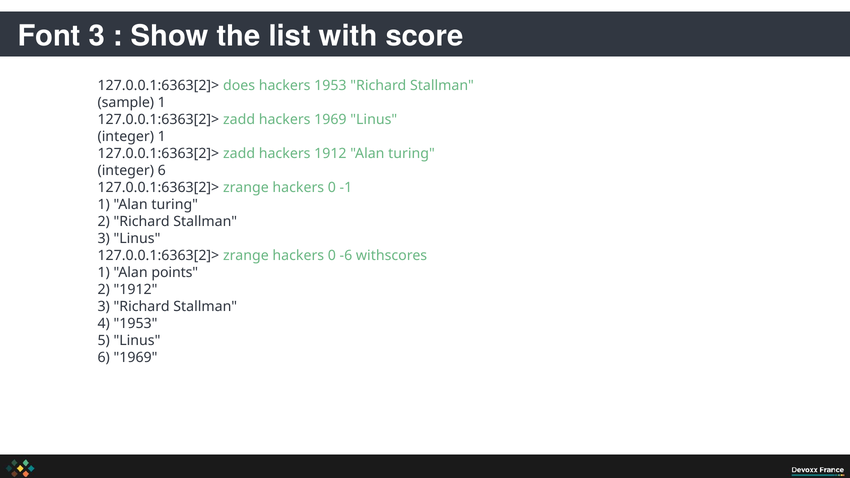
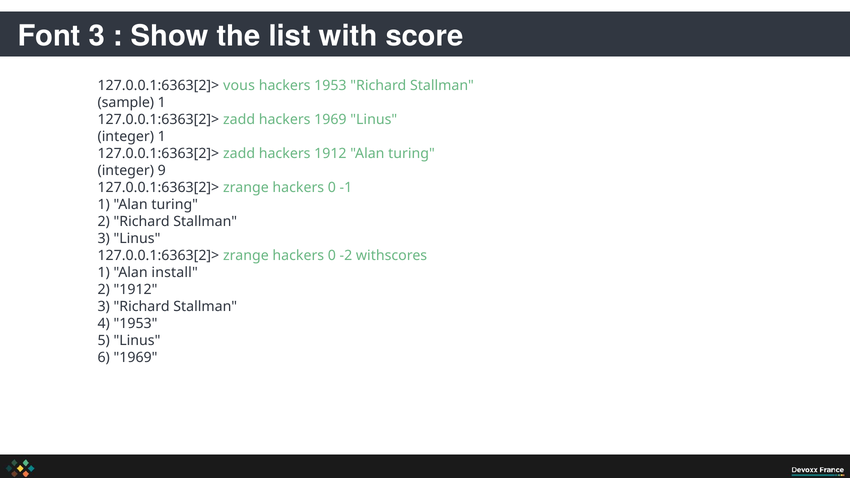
does: does -> vous
integer 6: 6 -> 9
-6: -6 -> -2
points: points -> install
